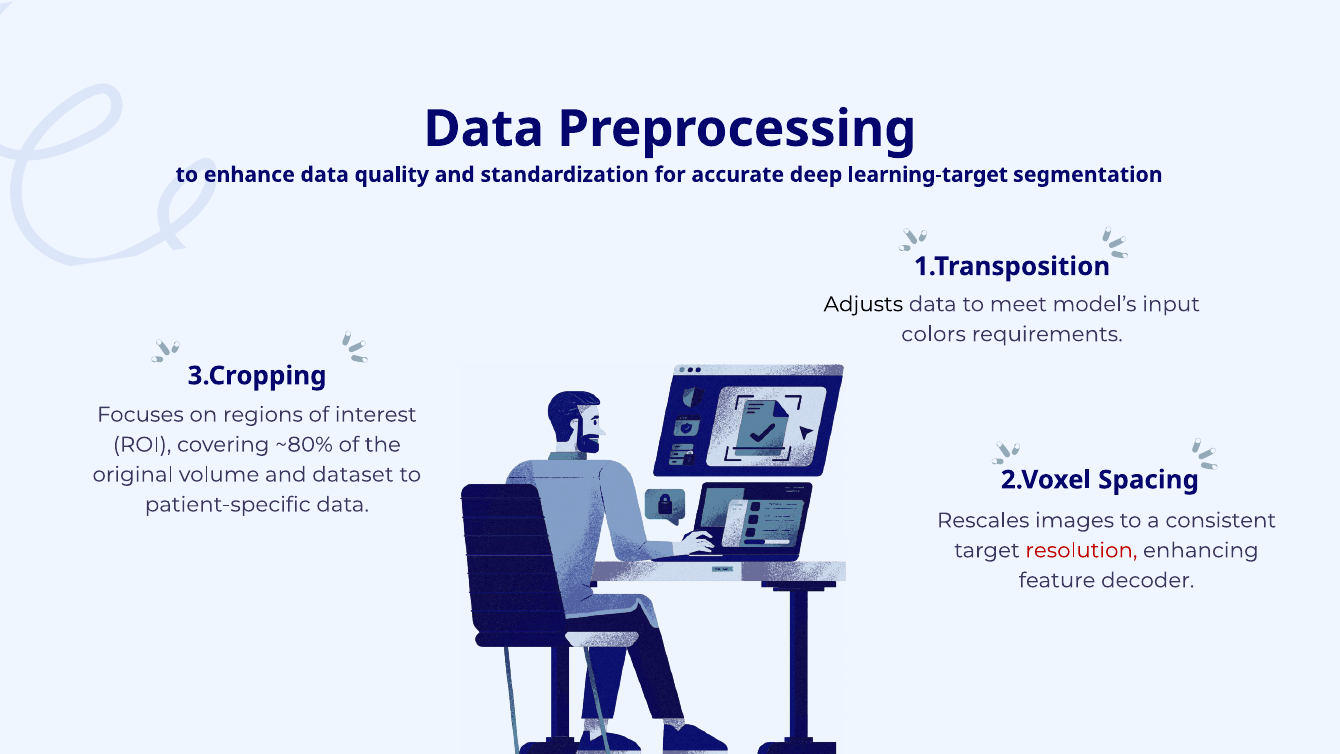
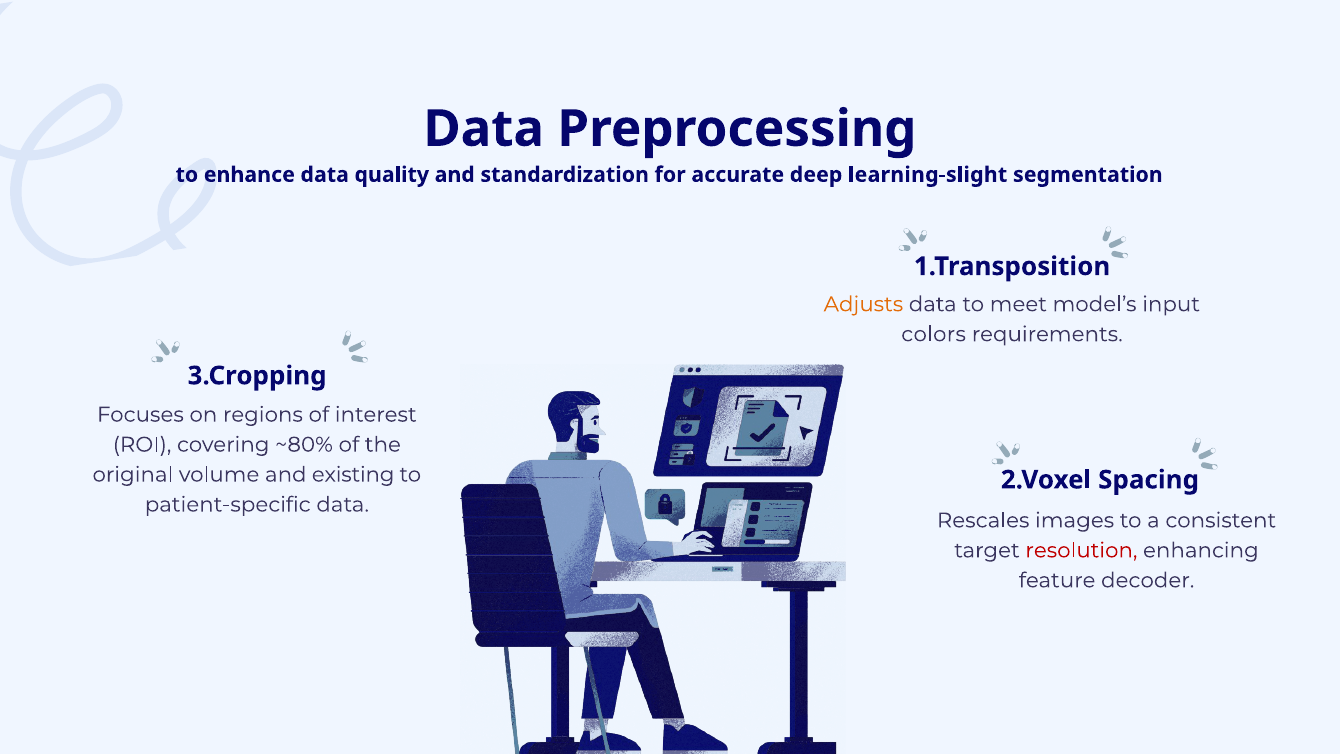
learning-target: learning-target -> learning-slight
Adjusts colour: black -> orange
dataset: dataset -> existing
